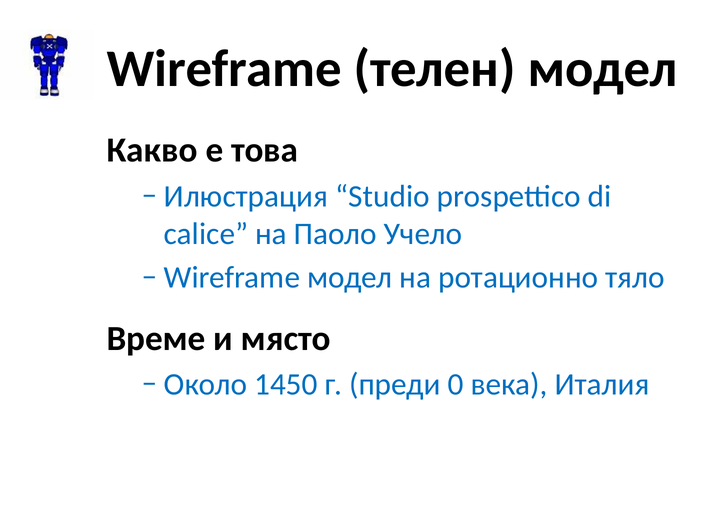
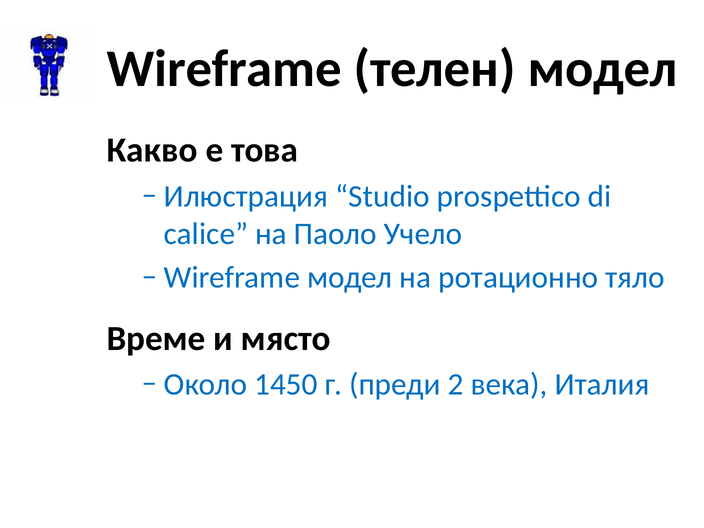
0: 0 -> 2
